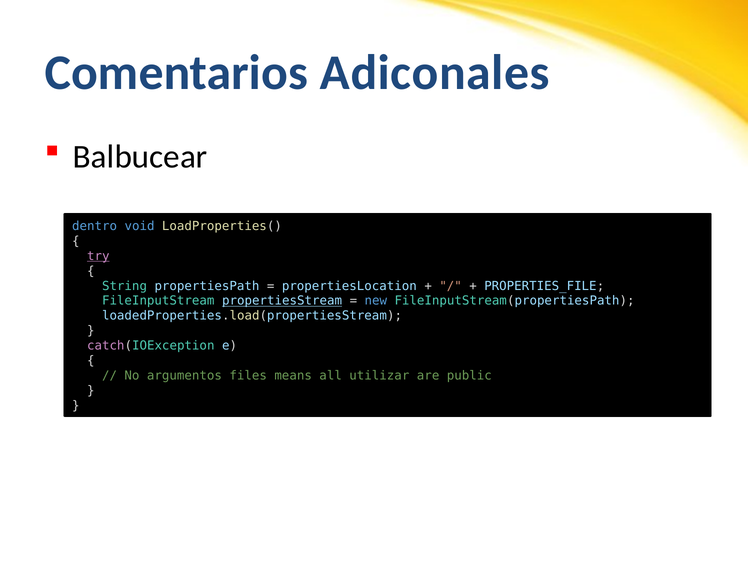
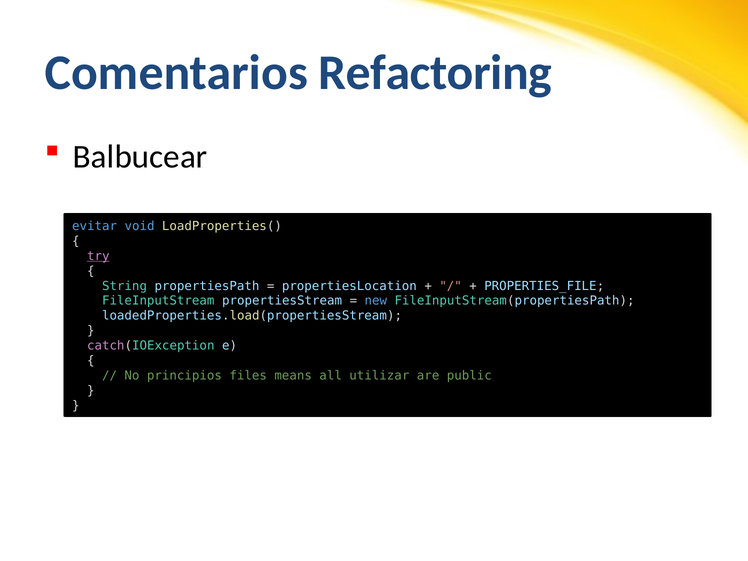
Adiconales: Adiconales -> Refactoring
dentro: dentro -> evitar
propertiesStream underline: present -> none
argumentos: argumentos -> principios
